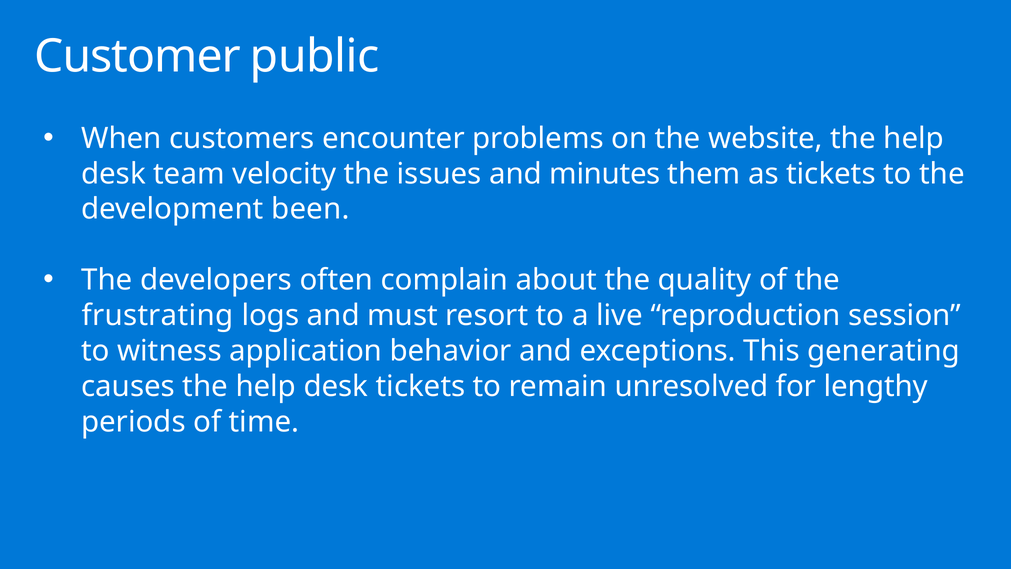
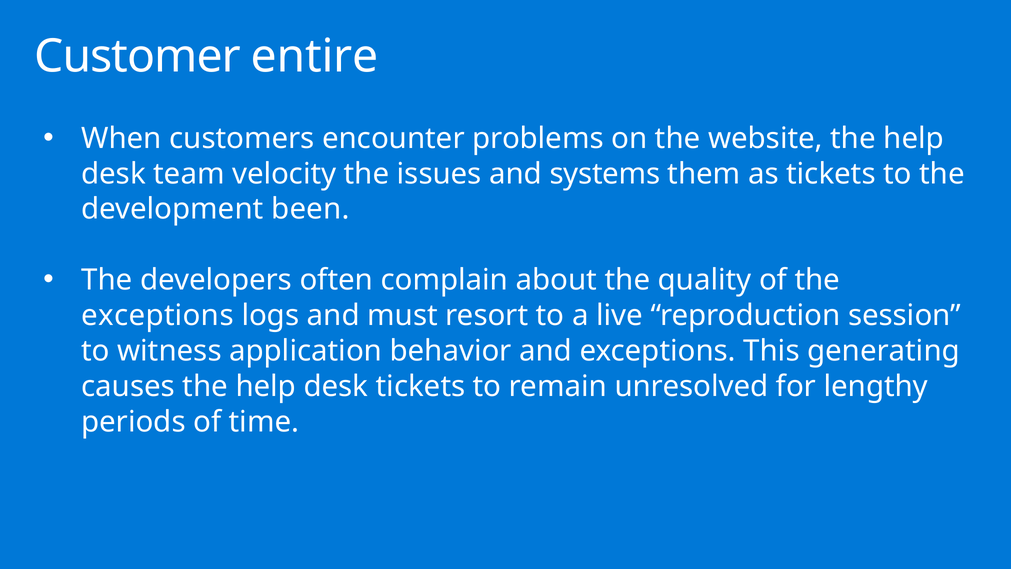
public: public -> entire
minutes: minutes -> systems
frustrating at (157, 315): frustrating -> exceptions
